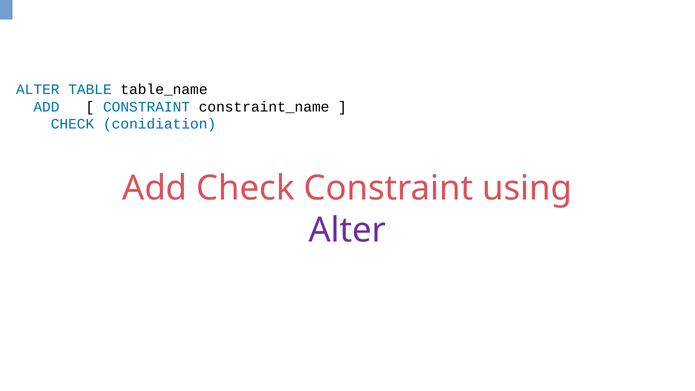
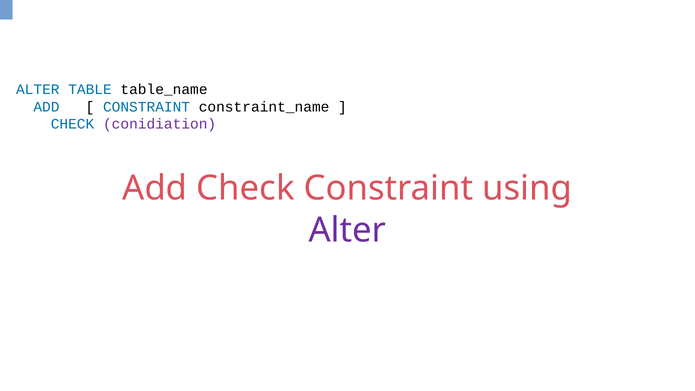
conidiation colour: blue -> purple
